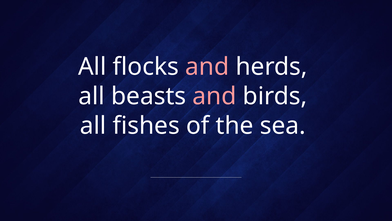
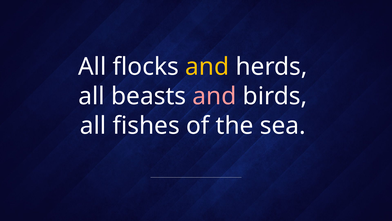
and at (207, 67) colour: pink -> yellow
